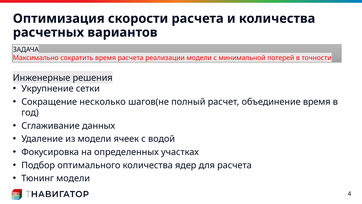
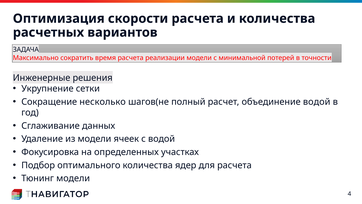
объединение время: время -> водой
